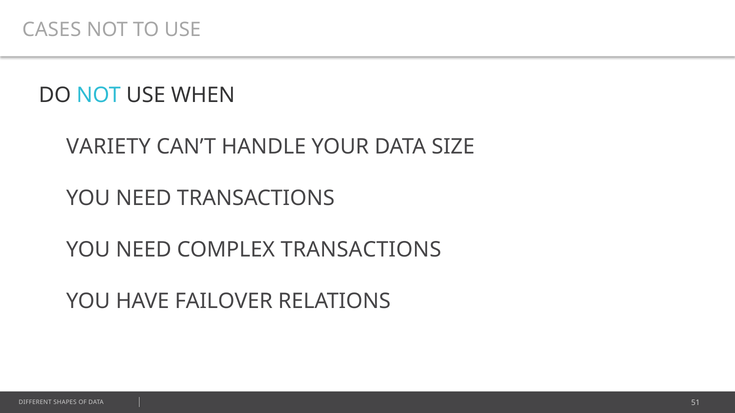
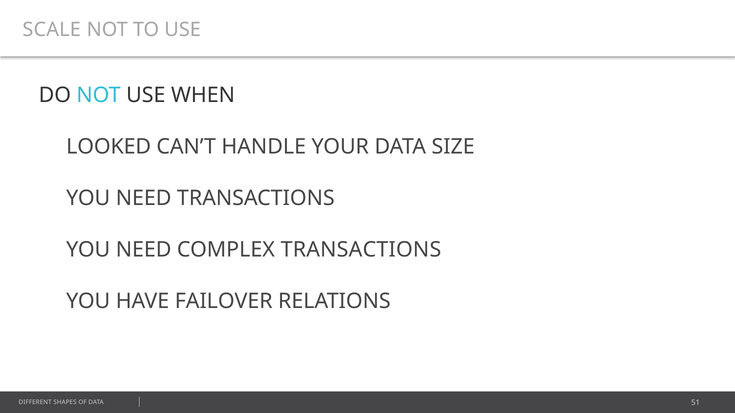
CASES: CASES -> SCALE
VARIETY: VARIETY -> LOOKED
